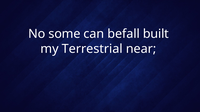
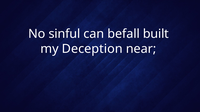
some: some -> sinful
Terrestrial: Terrestrial -> Deception
